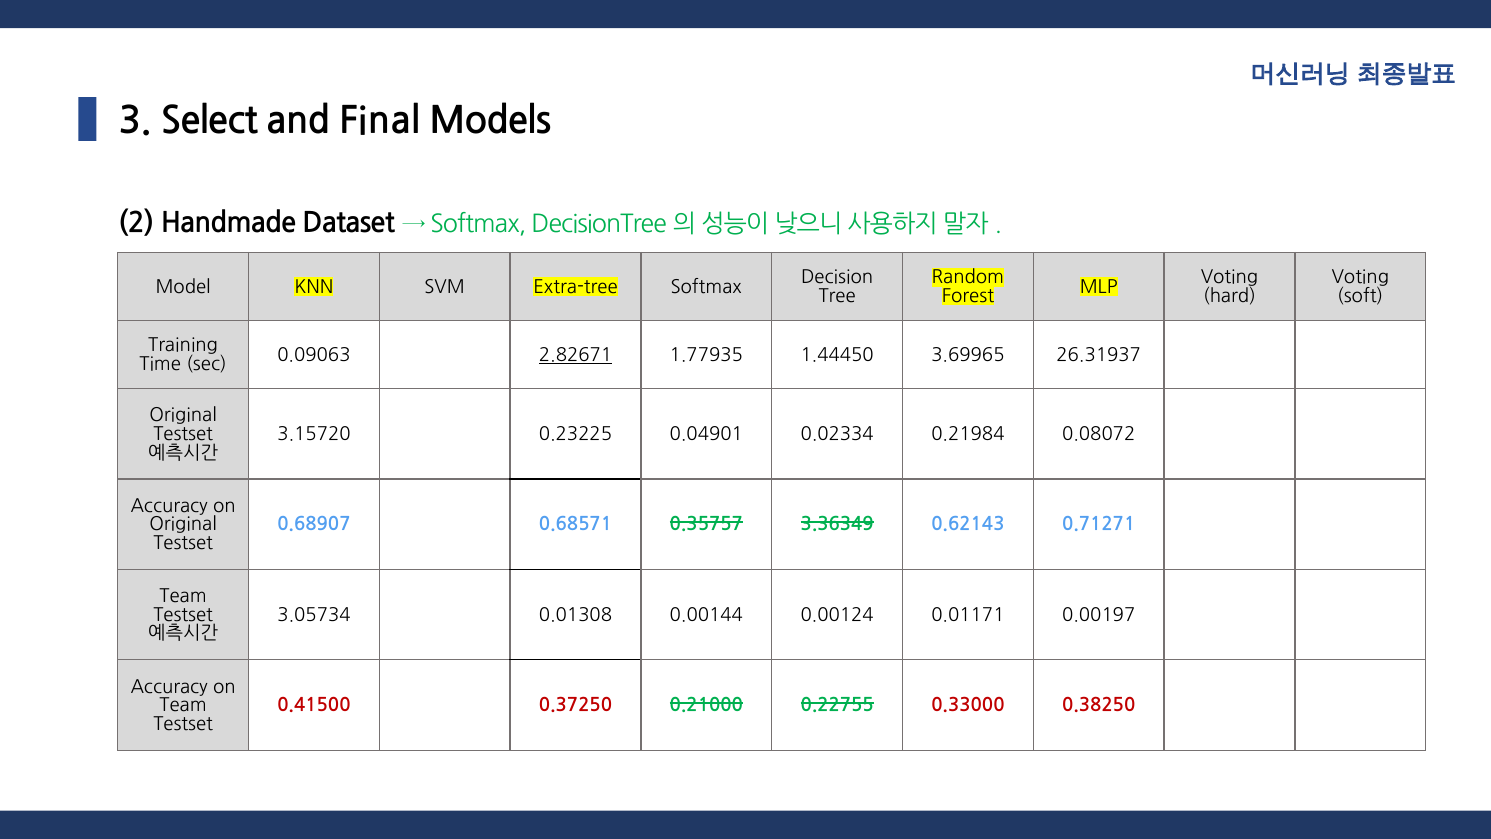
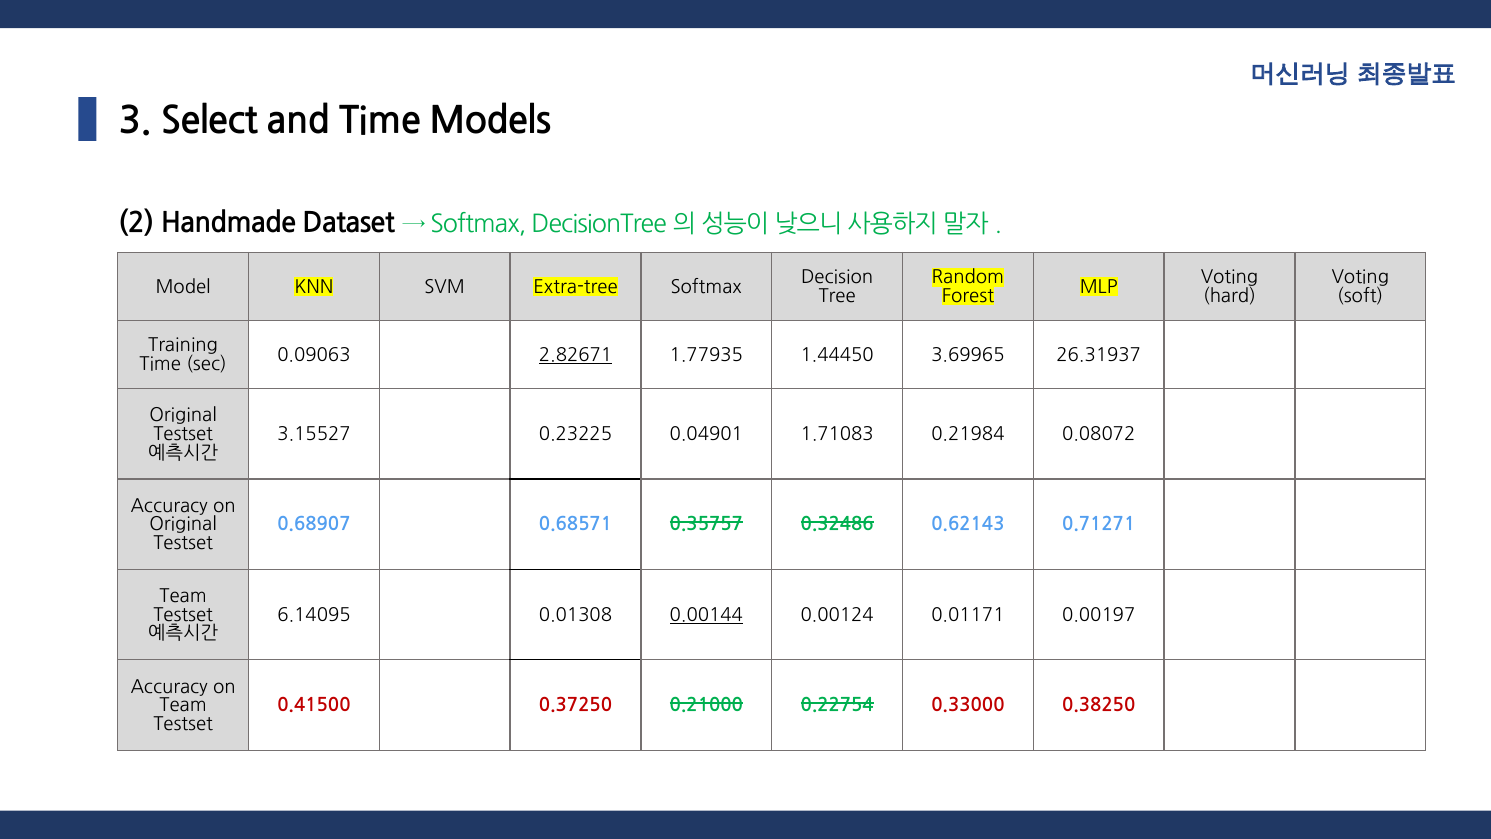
and Final: Final -> Time
3.15720: 3.15720 -> 3.15527
0.02334: 0.02334 -> 1.71083
3.36349: 3.36349 -> 0.32486
3.05734: 3.05734 -> 6.14095
0.00144 underline: none -> present
0.22755: 0.22755 -> 0.22754
